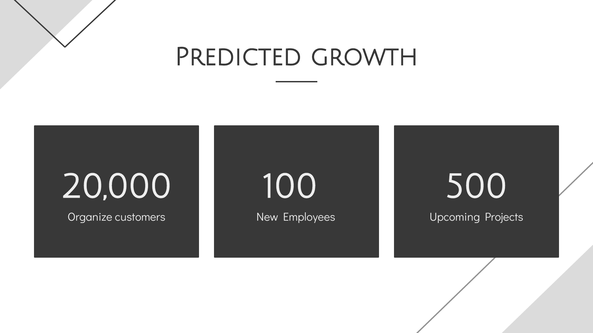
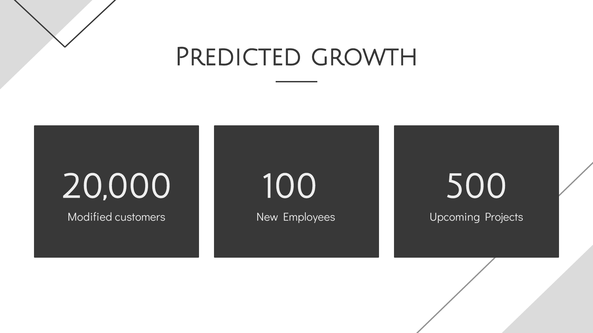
Organize: Organize -> Modified
